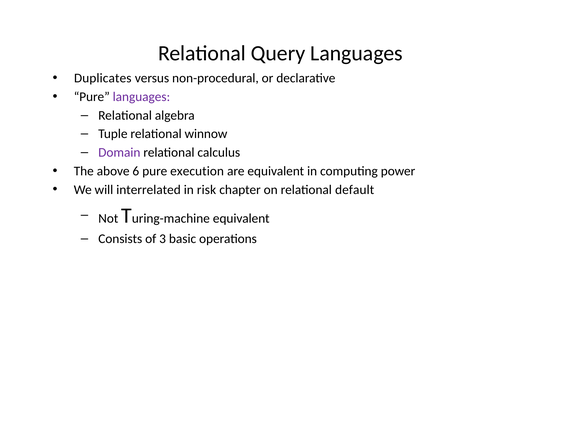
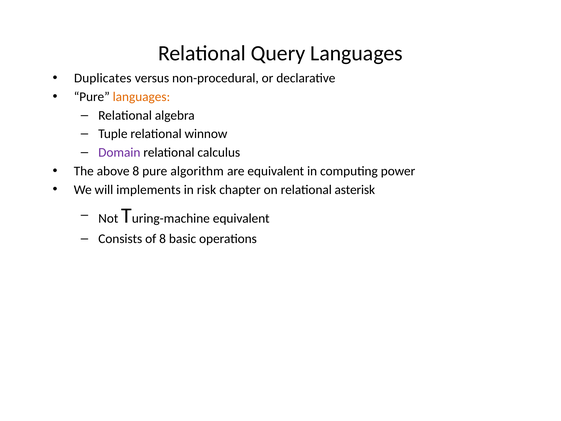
languages at (141, 97) colour: purple -> orange
above 6: 6 -> 8
execution: execution -> algorithm
interrelated: interrelated -> implements
default: default -> asterisk
of 3: 3 -> 8
